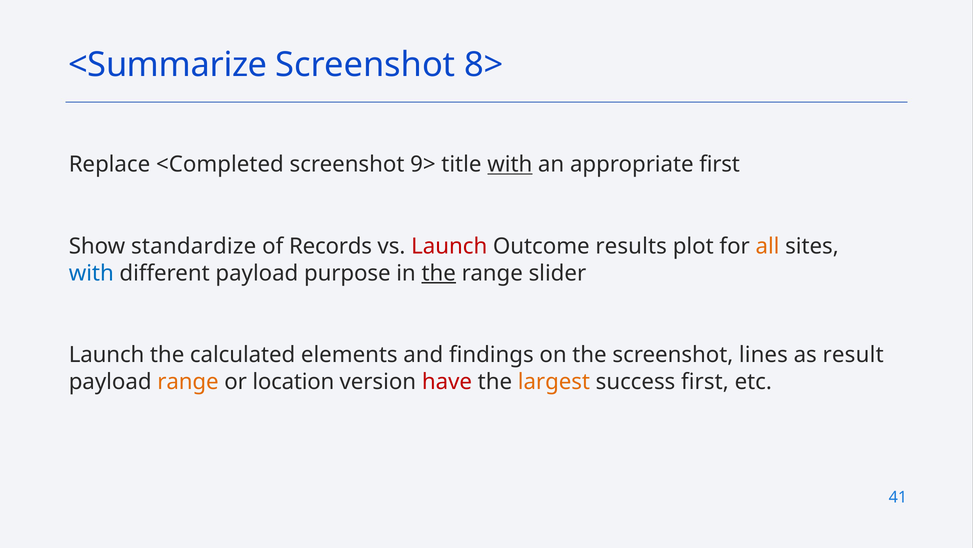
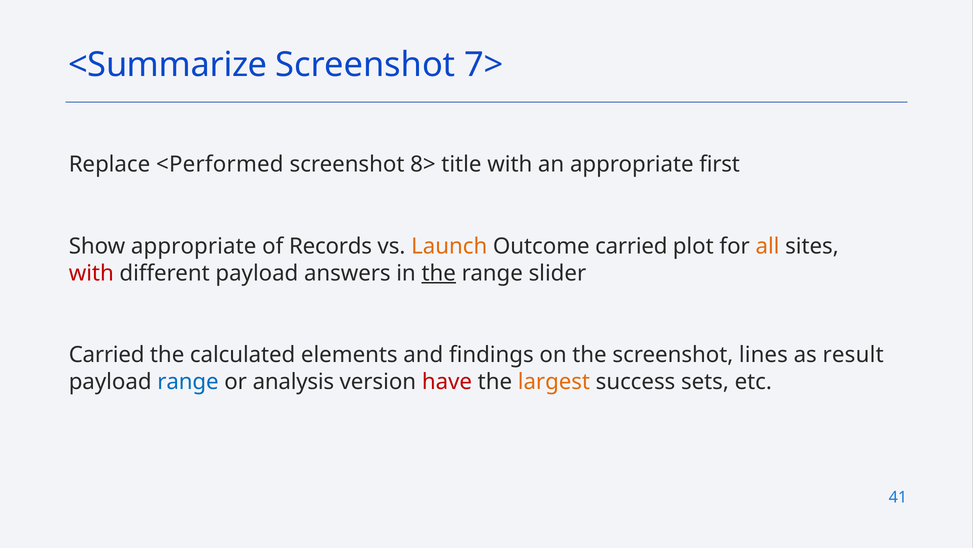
8>: 8> -> 7>
<Completed: <Completed -> <Performed
9>: 9> -> 8>
with at (510, 164) underline: present -> none
Show standardize: standardize -> appropriate
Launch at (449, 246) colour: red -> orange
Outcome results: results -> carried
with at (91, 273) colour: blue -> red
purpose: purpose -> answers
Launch at (107, 355): Launch -> Carried
range at (188, 381) colour: orange -> blue
location: location -> analysis
success first: first -> sets
